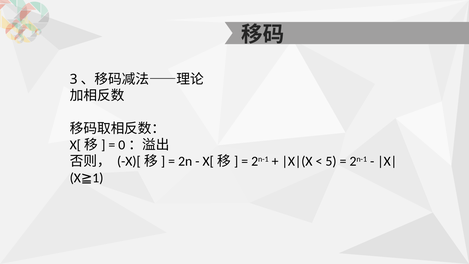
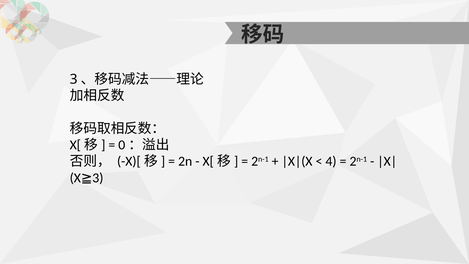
5: 5 -> 4
X 1: 1 -> 3
